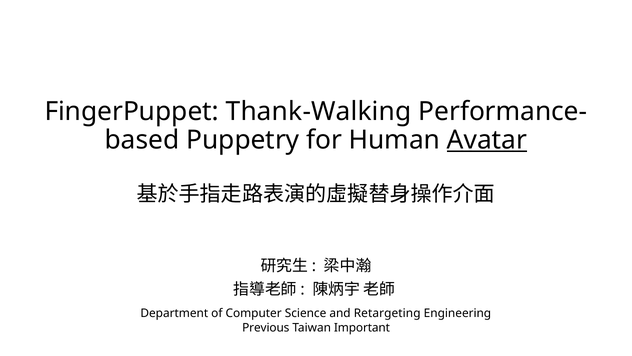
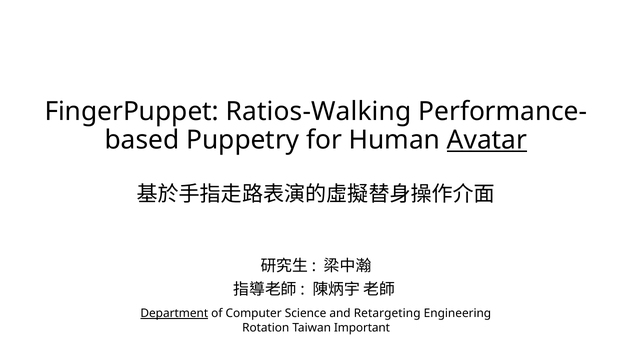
Thank-Walking: Thank-Walking -> Ratios-Walking
Department underline: none -> present
Previous: Previous -> Rotation
